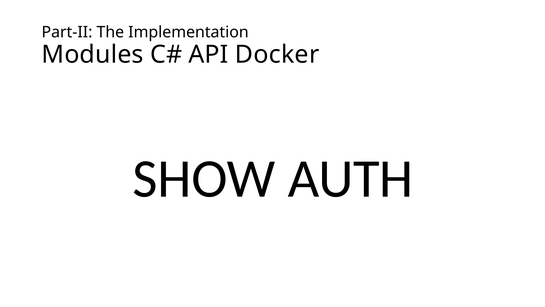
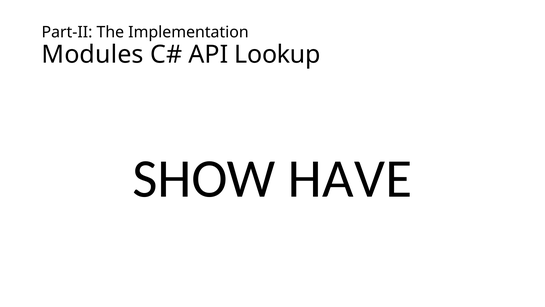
Docker: Docker -> Lookup
AUTH: AUTH -> HAVE
